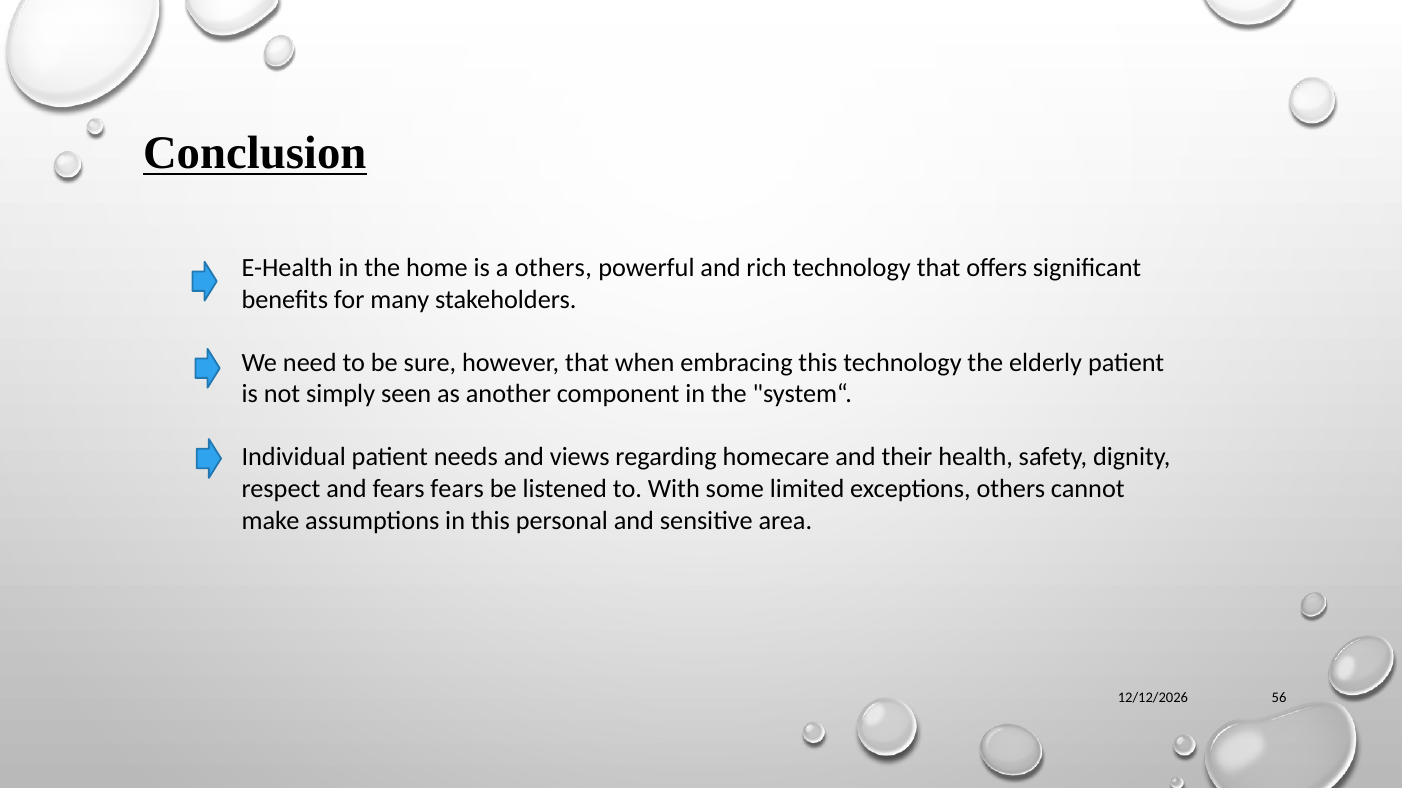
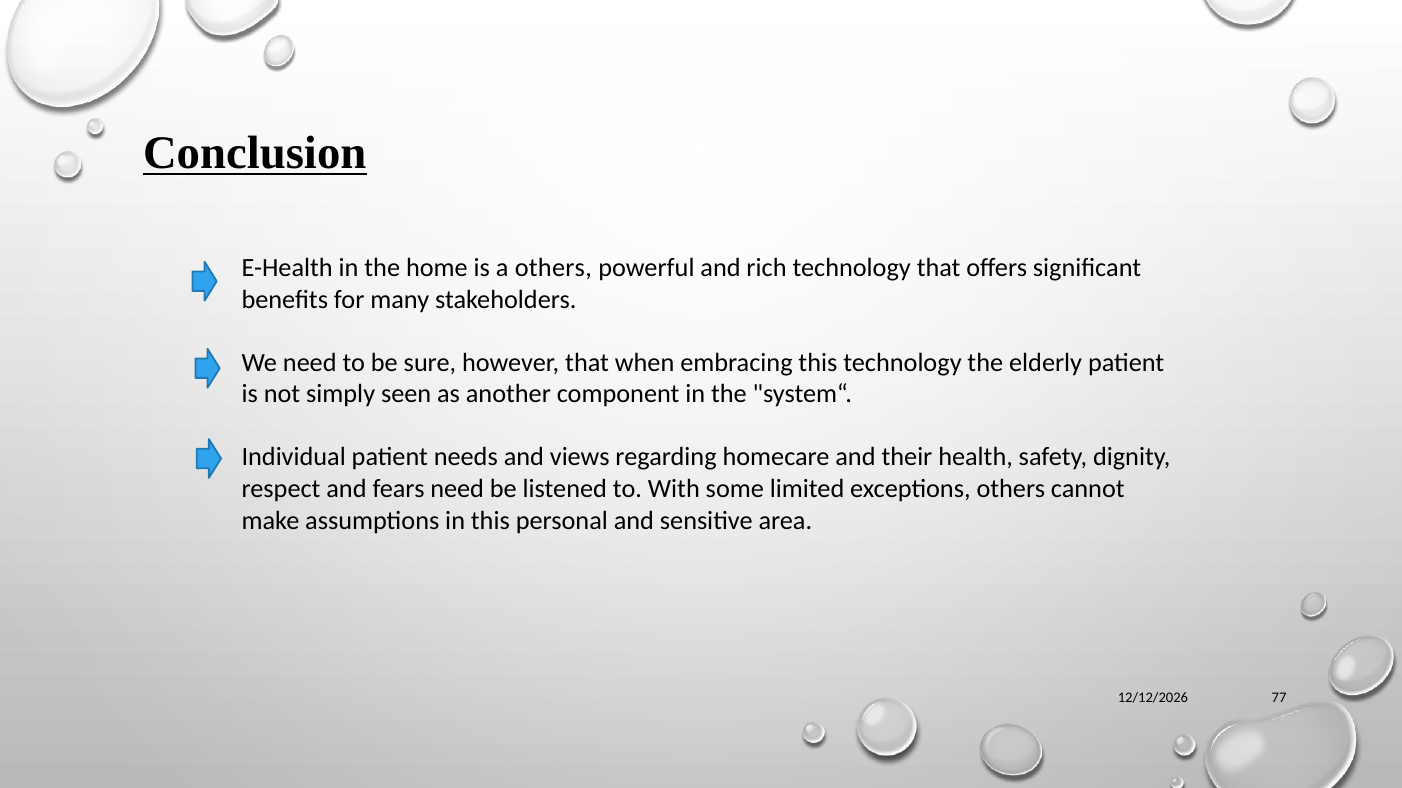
fears fears: fears -> need
56: 56 -> 77
